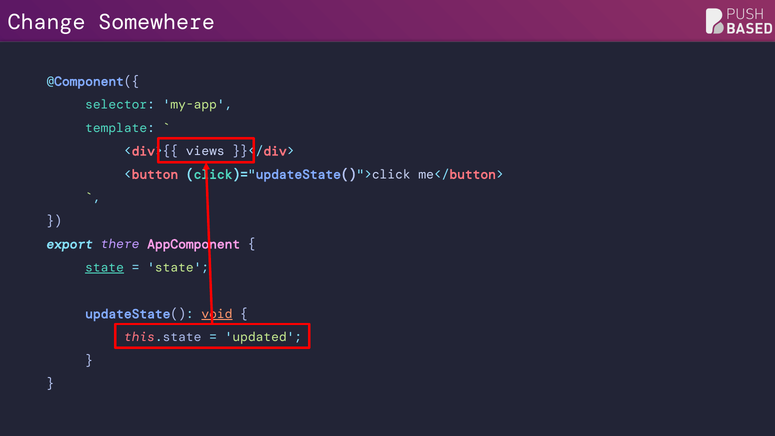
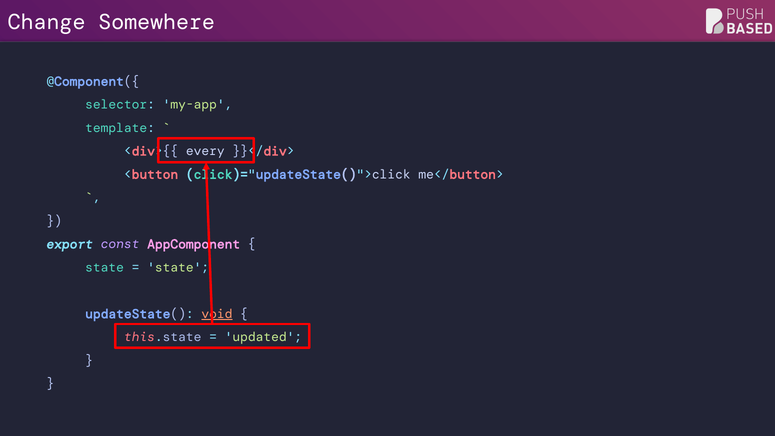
views: views -> every
there: there -> const
state at (105, 267) underline: present -> none
